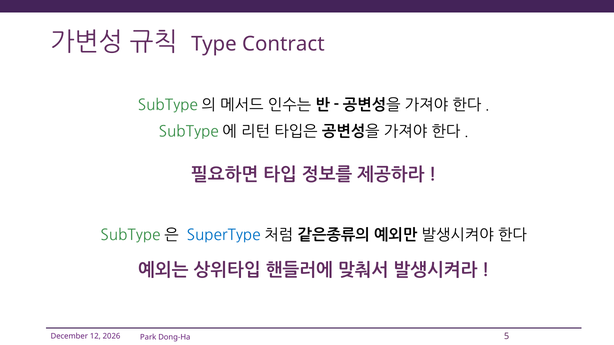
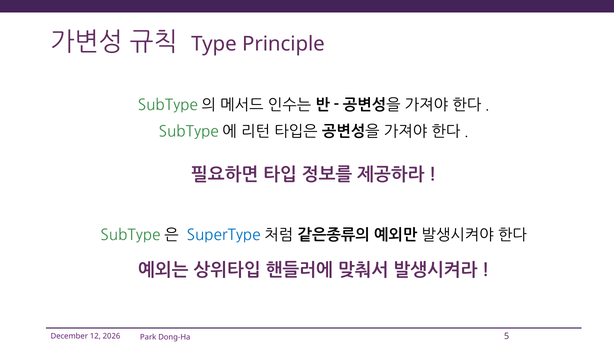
Contract: Contract -> Principle
